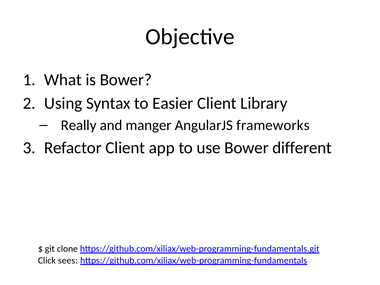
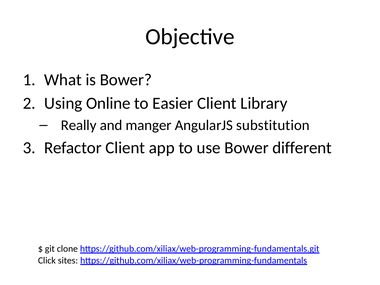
Syntax: Syntax -> Online
frameworks: frameworks -> substitution
sees: sees -> sites
